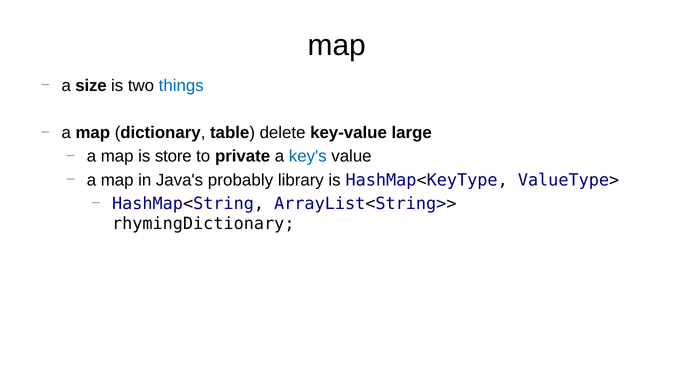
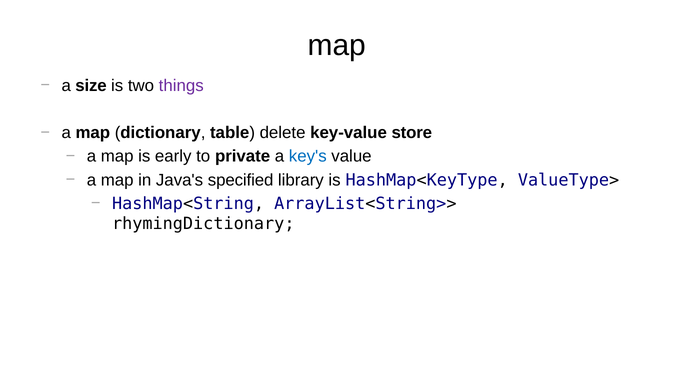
things colour: blue -> purple
large: large -> store
store: store -> early
probably: probably -> specified
